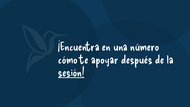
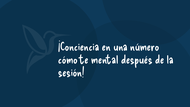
¡Encuentra: ¡Encuentra -> ¡Conciencia
apoyar: apoyar -> mental
sesión underline: present -> none
